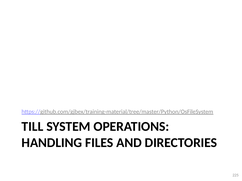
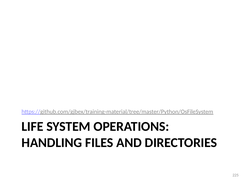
TILL: TILL -> LIFE
